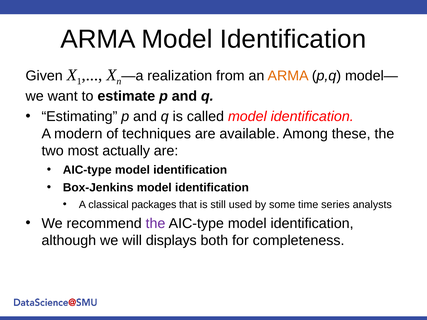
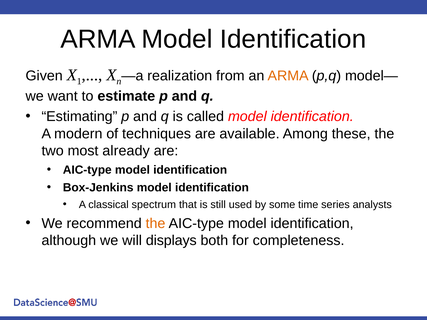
actually: actually -> already
packages: packages -> spectrum
the at (156, 224) colour: purple -> orange
